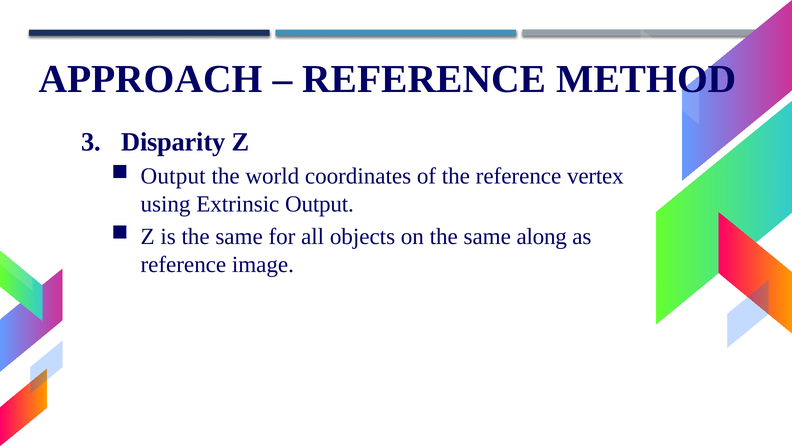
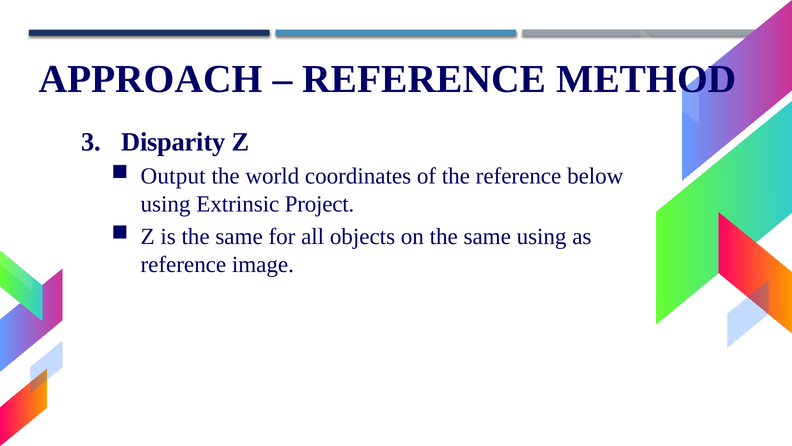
vertex: vertex -> below
Extrinsic Output: Output -> Project
same along: along -> using
